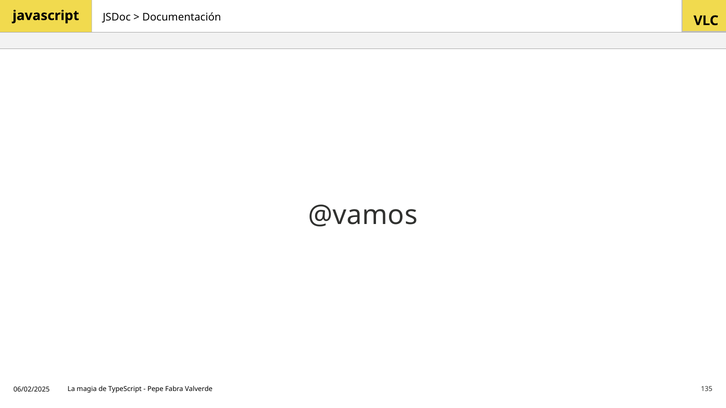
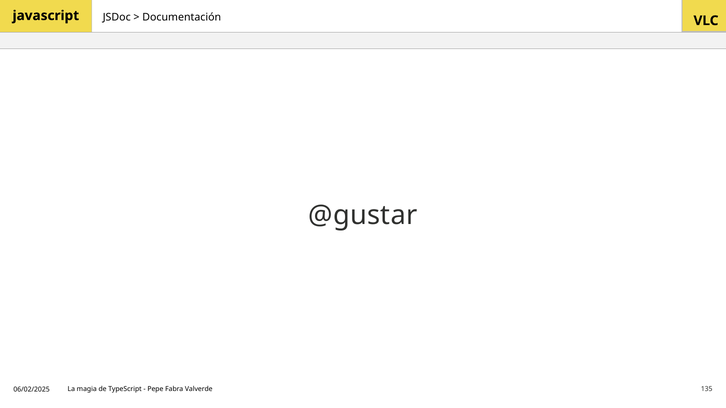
@vamos: @vamos -> @gustar
